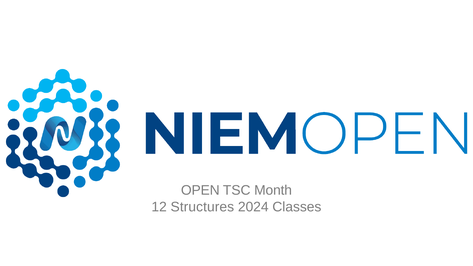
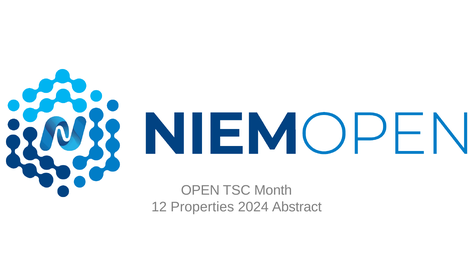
Structures: Structures -> Properties
Classes: Classes -> Abstract
